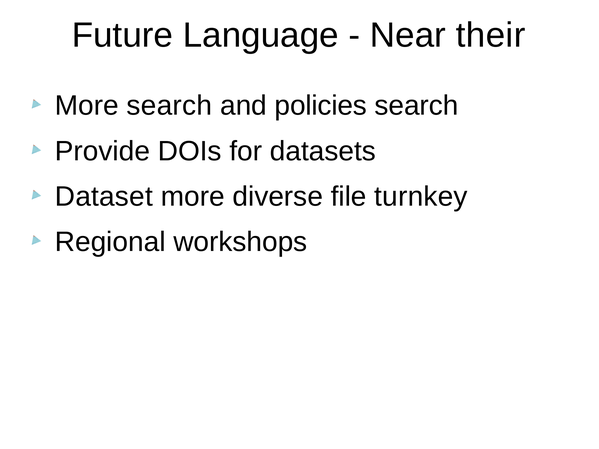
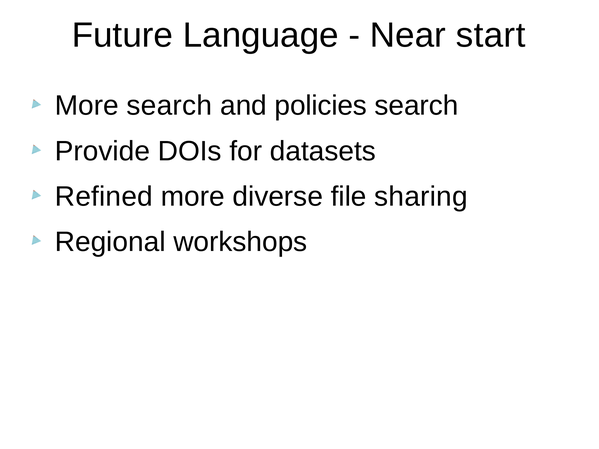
their: their -> start
Dataset: Dataset -> Refined
turnkey: turnkey -> sharing
